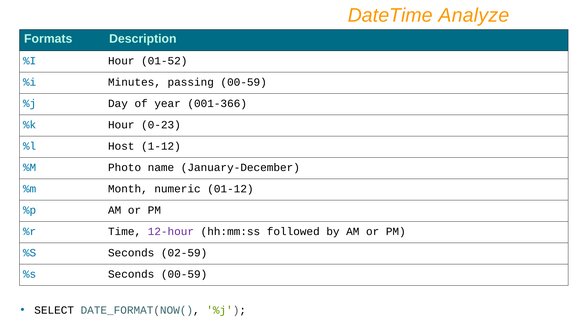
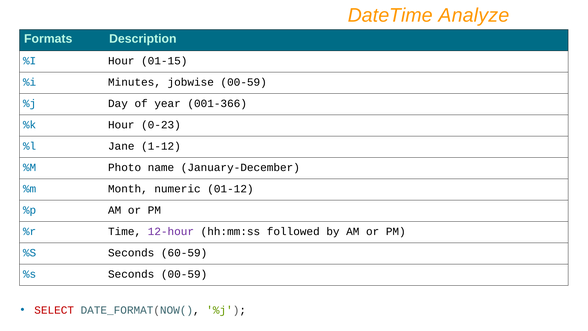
01-52: 01-52 -> 01-15
passing: passing -> jobwise
Host: Host -> Jane
02-59: 02-59 -> 60-59
SELECT colour: black -> red
